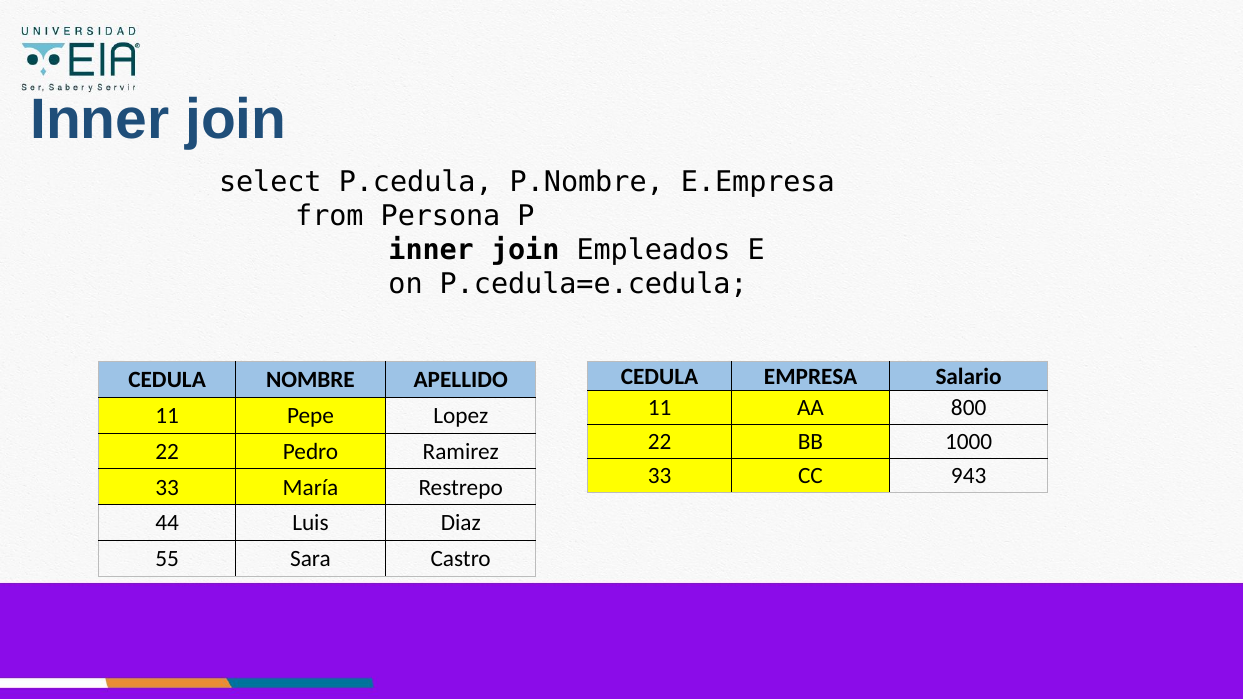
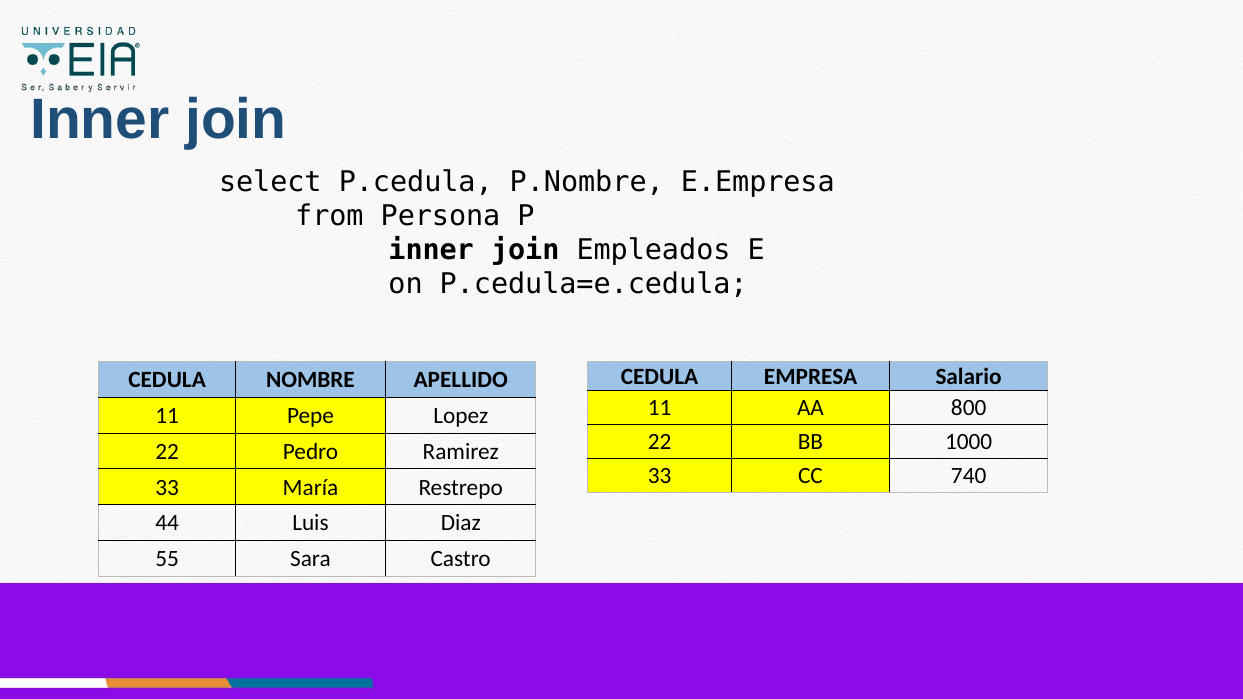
943: 943 -> 740
